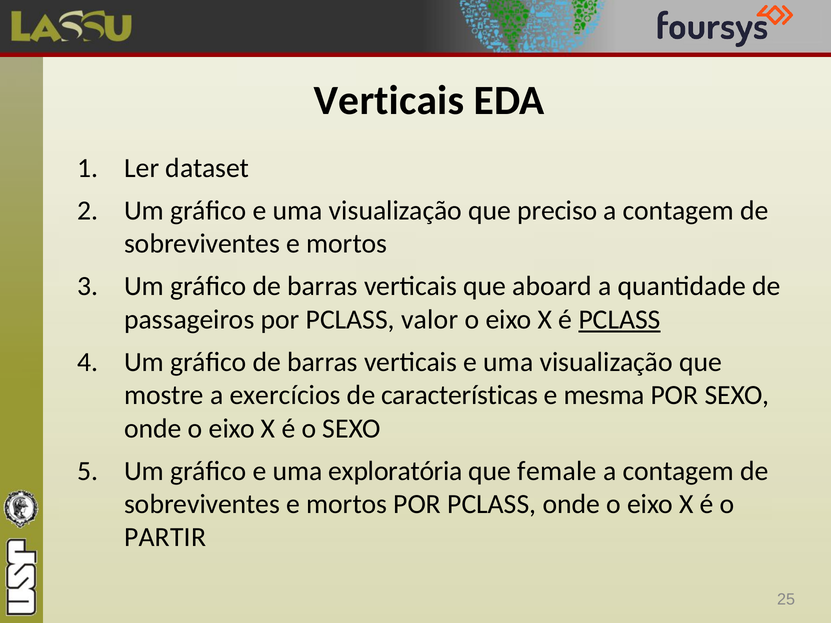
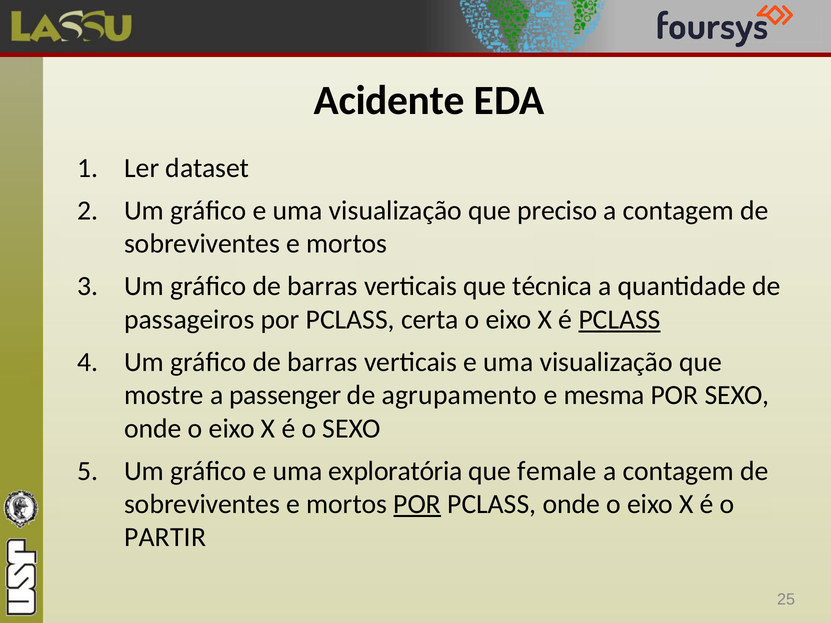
Verticais at (389, 101): Verticais -> Acidente
aboard: aboard -> técnica
valor: valor -> certa
exercícios: exercícios -> passenger
características: características -> agrupamento
POR at (417, 504) underline: none -> present
